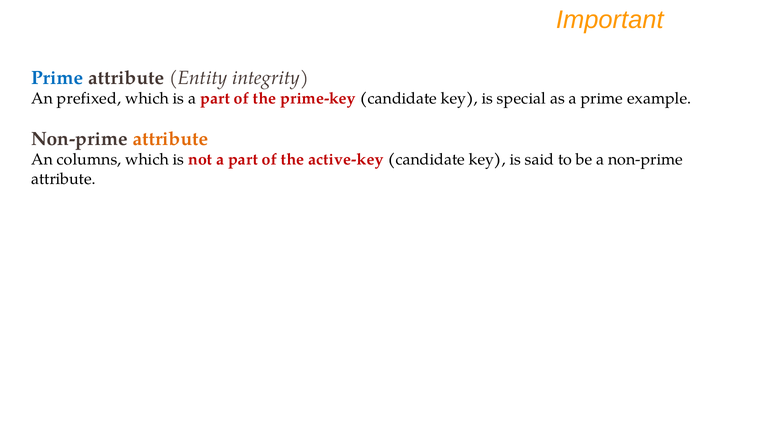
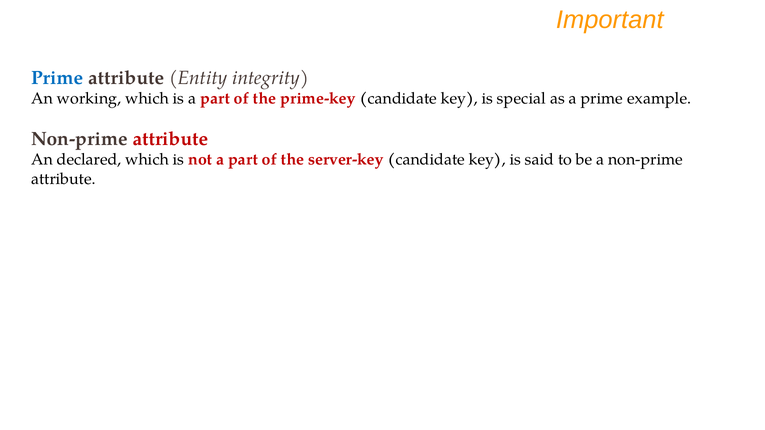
prefixed: prefixed -> working
attribute at (170, 139) colour: orange -> red
columns: columns -> declared
active-key: active-key -> server-key
